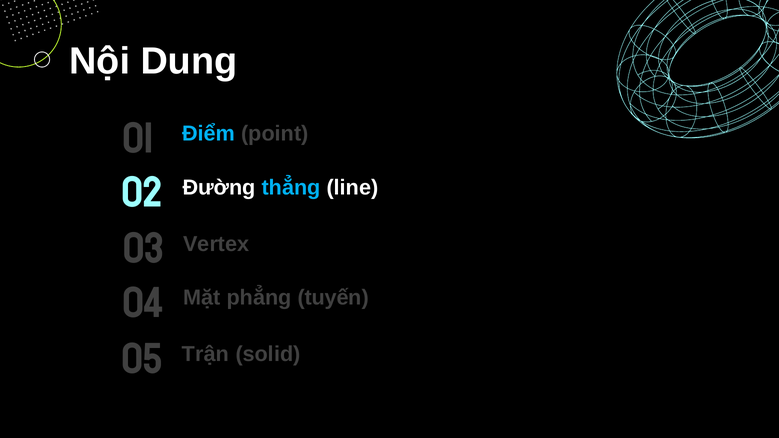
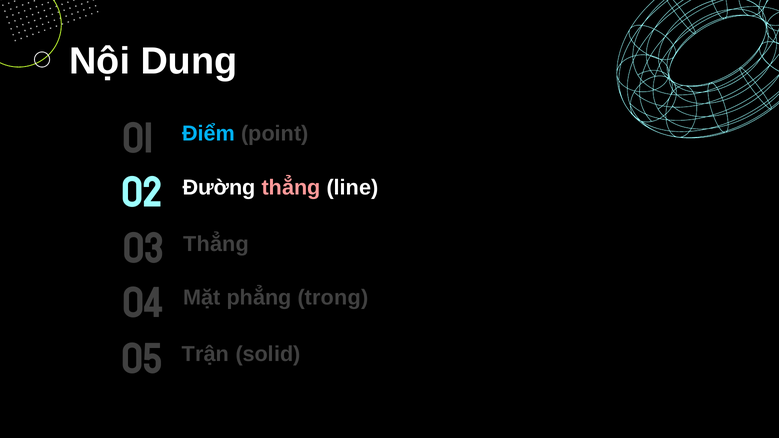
thẳng at (291, 187) colour: light blue -> pink
Vertex at (216, 244): Vertex -> Thẳng
tuyến: tuyến -> trong
